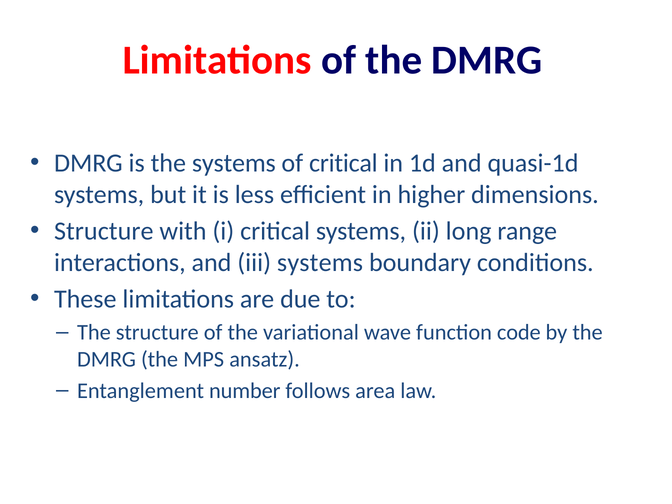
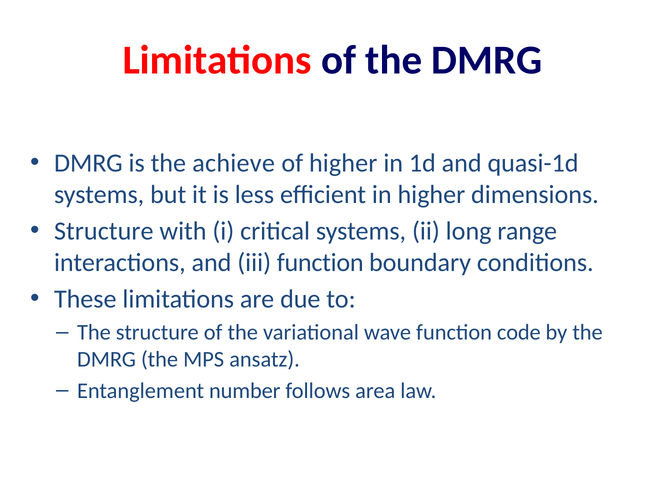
the systems: systems -> achieve
of critical: critical -> higher
iii systems: systems -> function
